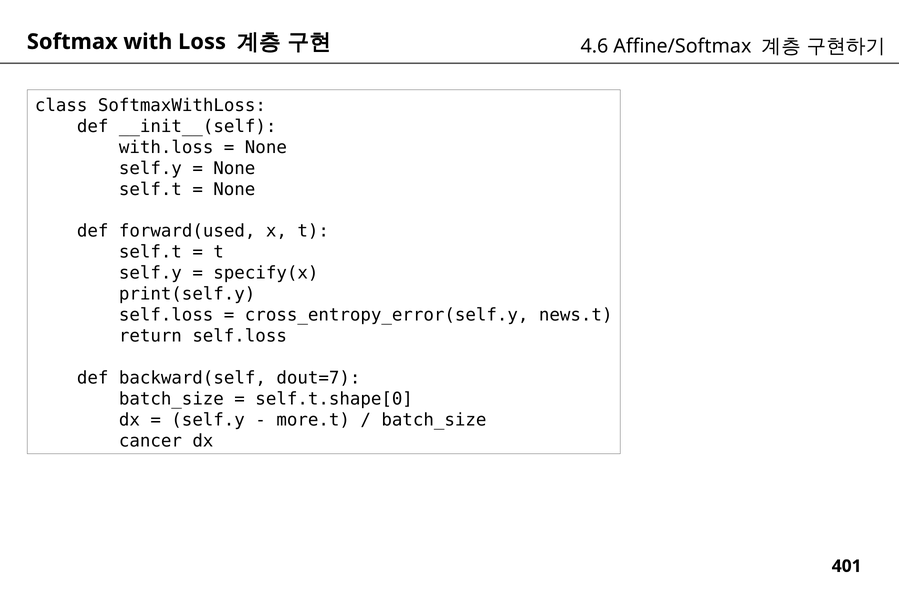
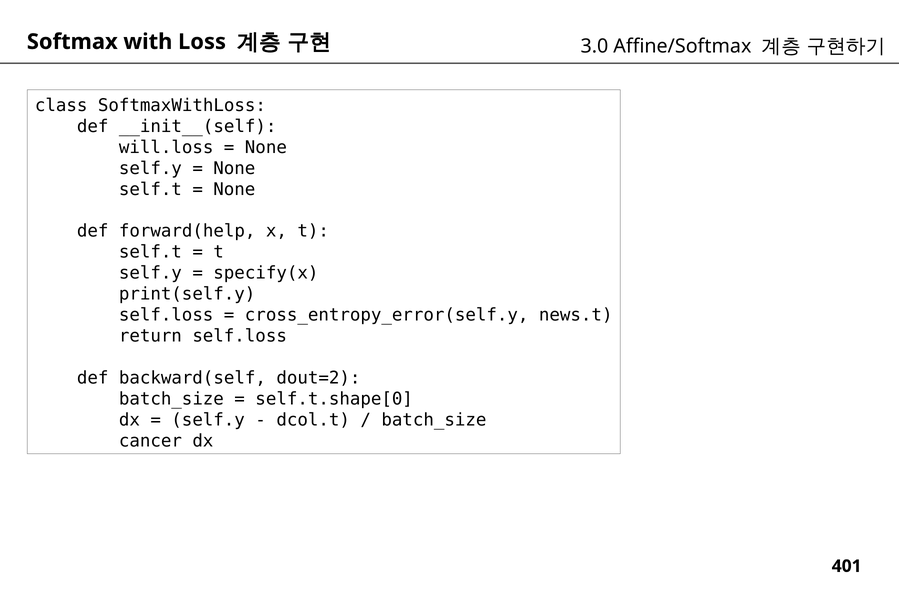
4.6: 4.6 -> 3.0
with.loss: with.loss -> will.loss
forward(used: forward(used -> forward(help
dout=7: dout=7 -> dout=2
more.t: more.t -> dcol.t
